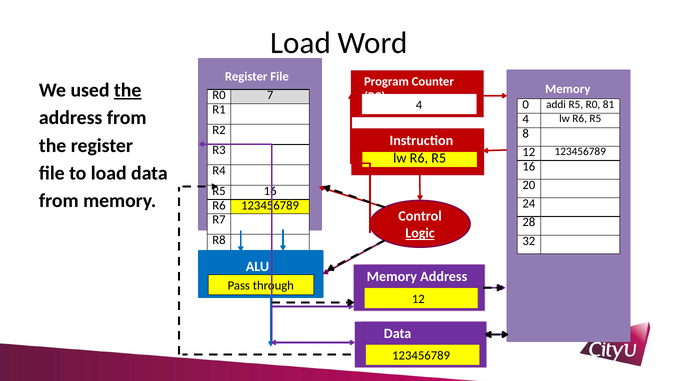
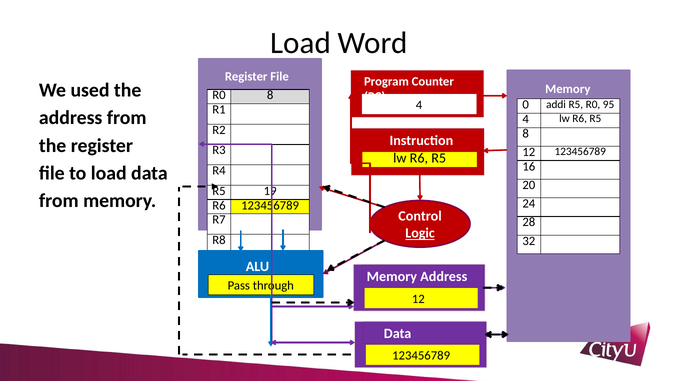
the at (128, 90) underline: present -> none
R0 7: 7 -> 8
81: 81 -> 95
16 at (270, 191): 16 -> 19
